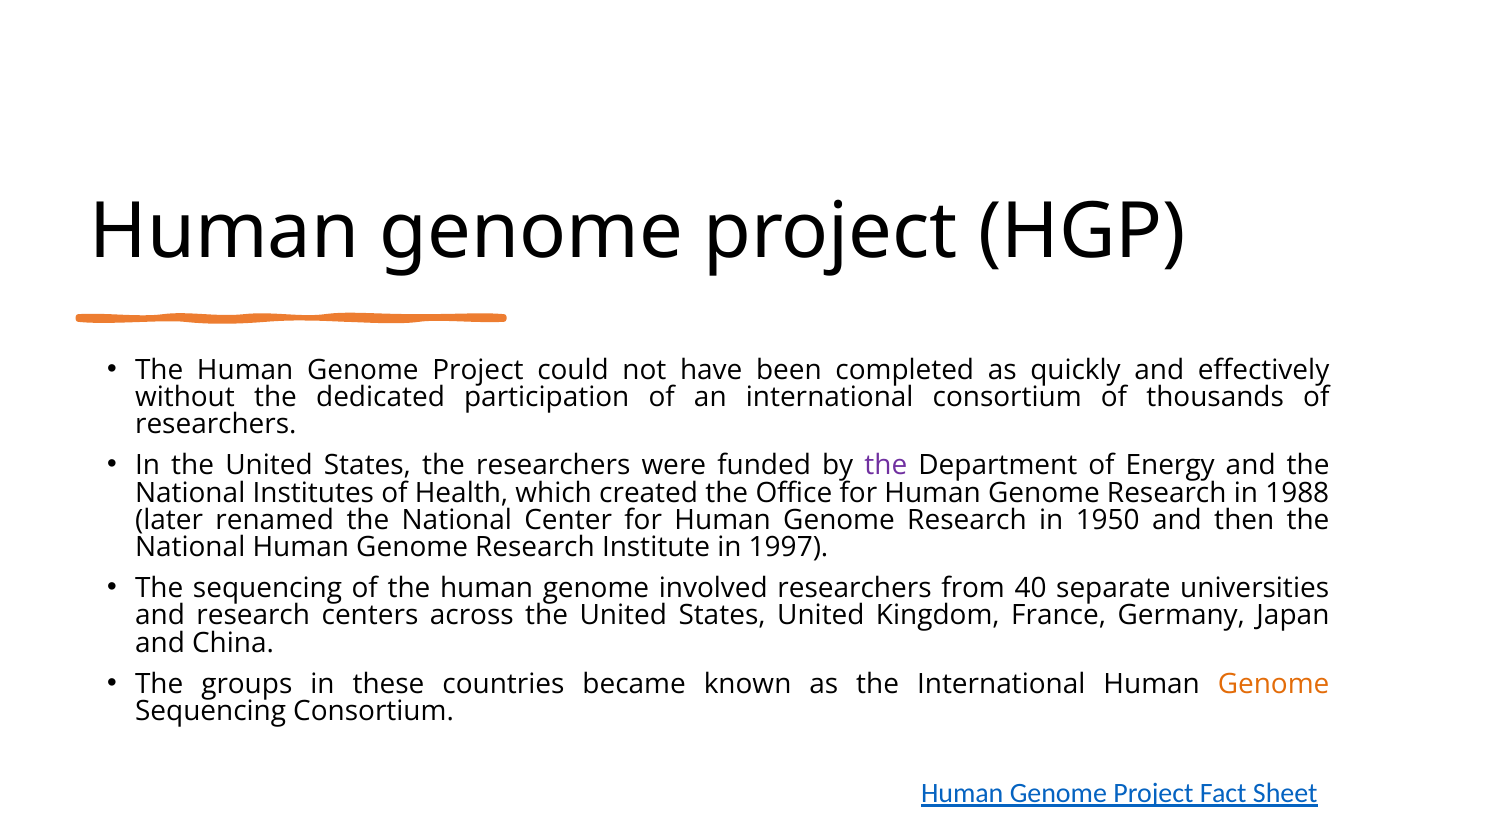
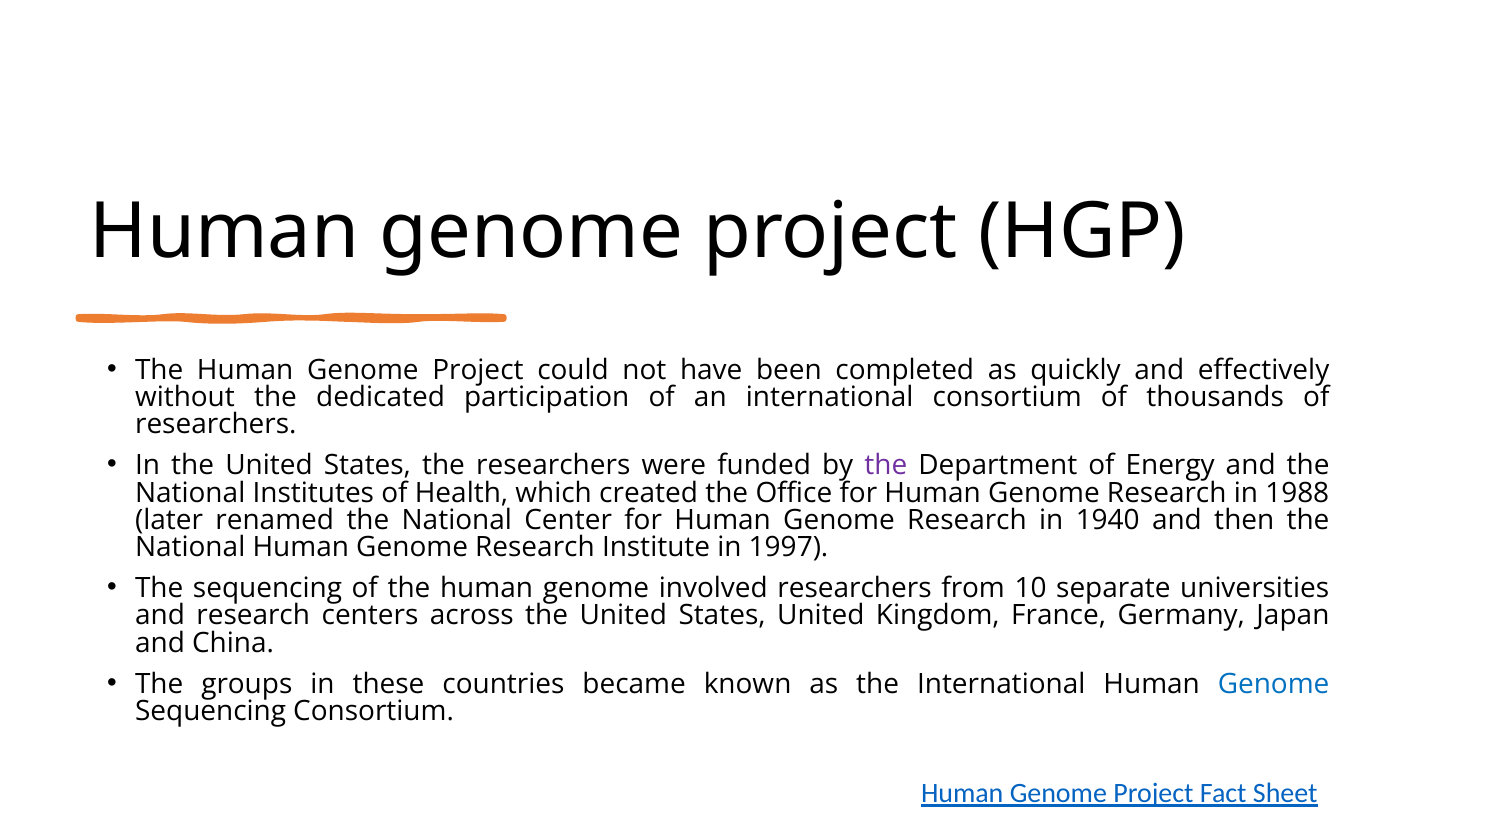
1950: 1950 -> 1940
40: 40 -> 10
Genome at (1274, 684) colour: orange -> blue
